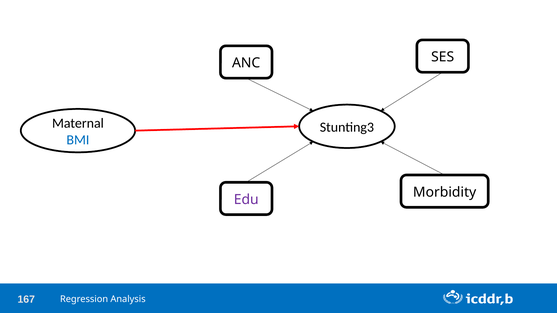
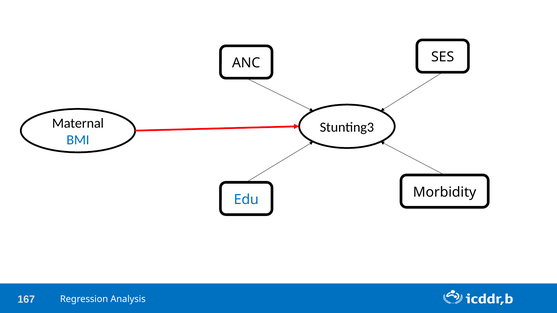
Edu colour: purple -> blue
